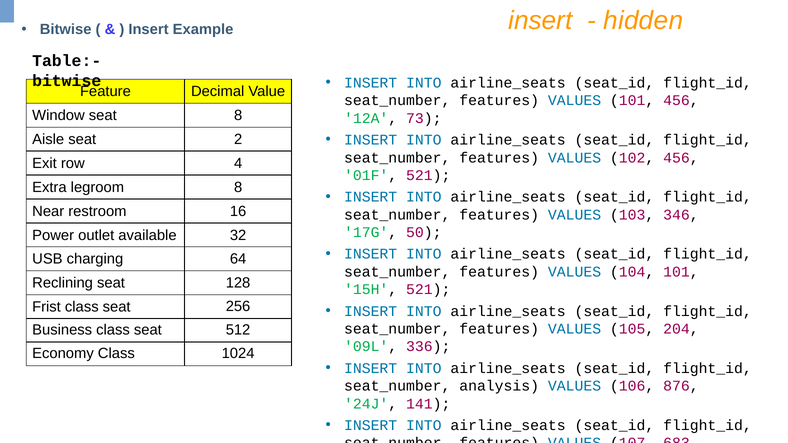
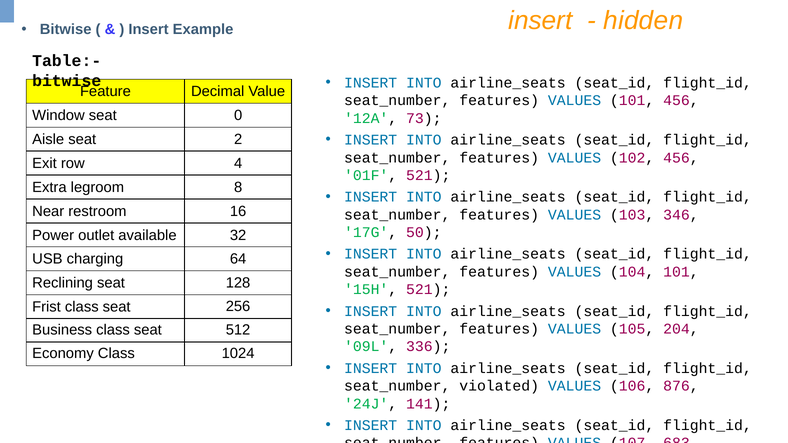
seat 8: 8 -> 0
analysis: analysis -> violated
